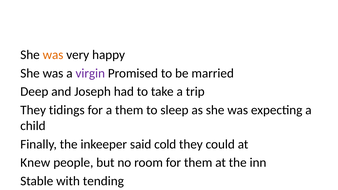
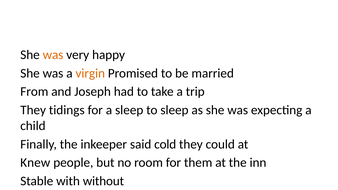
virgin colour: purple -> orange
Deep: Deep -> From
a them: them -> sleep
tending: tending -> without
